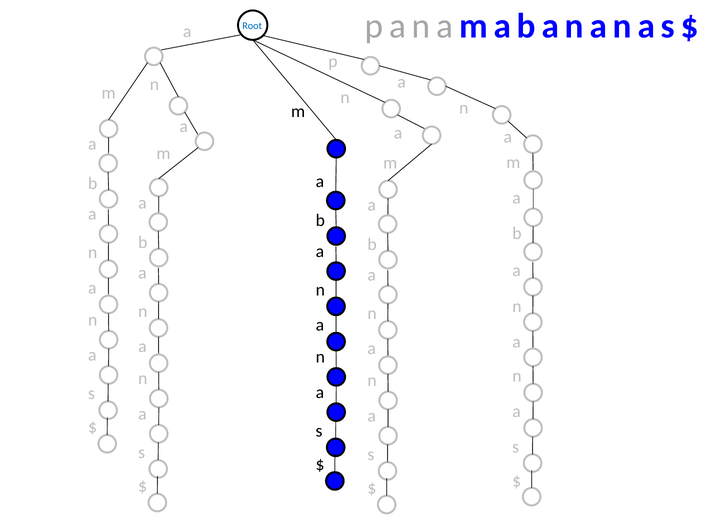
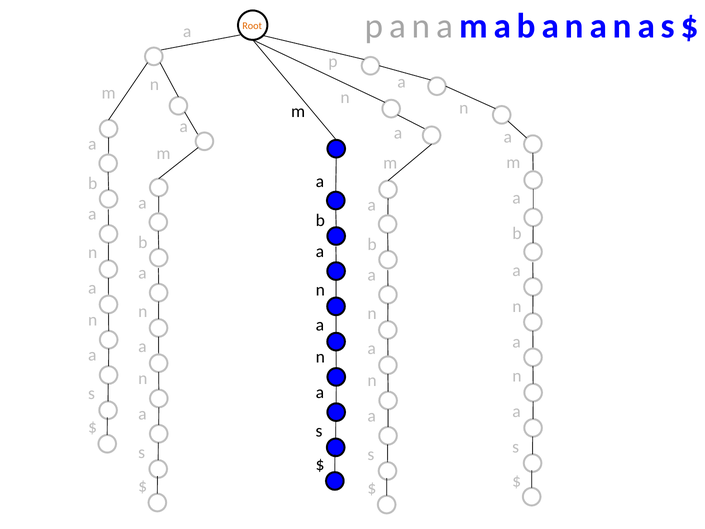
Root colour: blue -> orange
